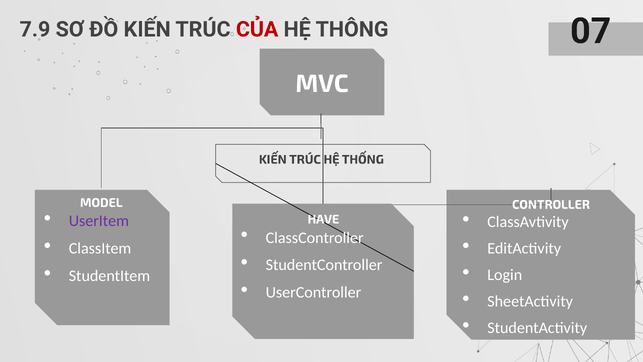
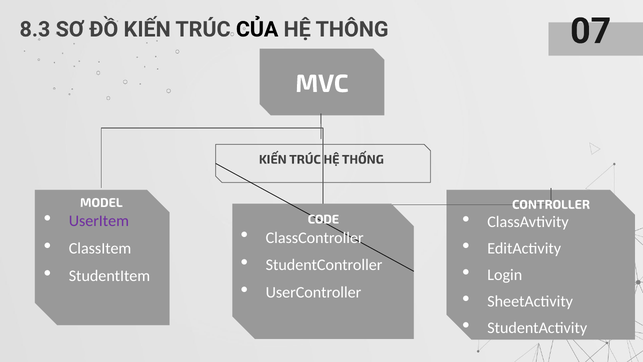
7.9: 7.9 -> 8.3
CỦA colour: red -> black
HAVE: HAVE -> CODE
